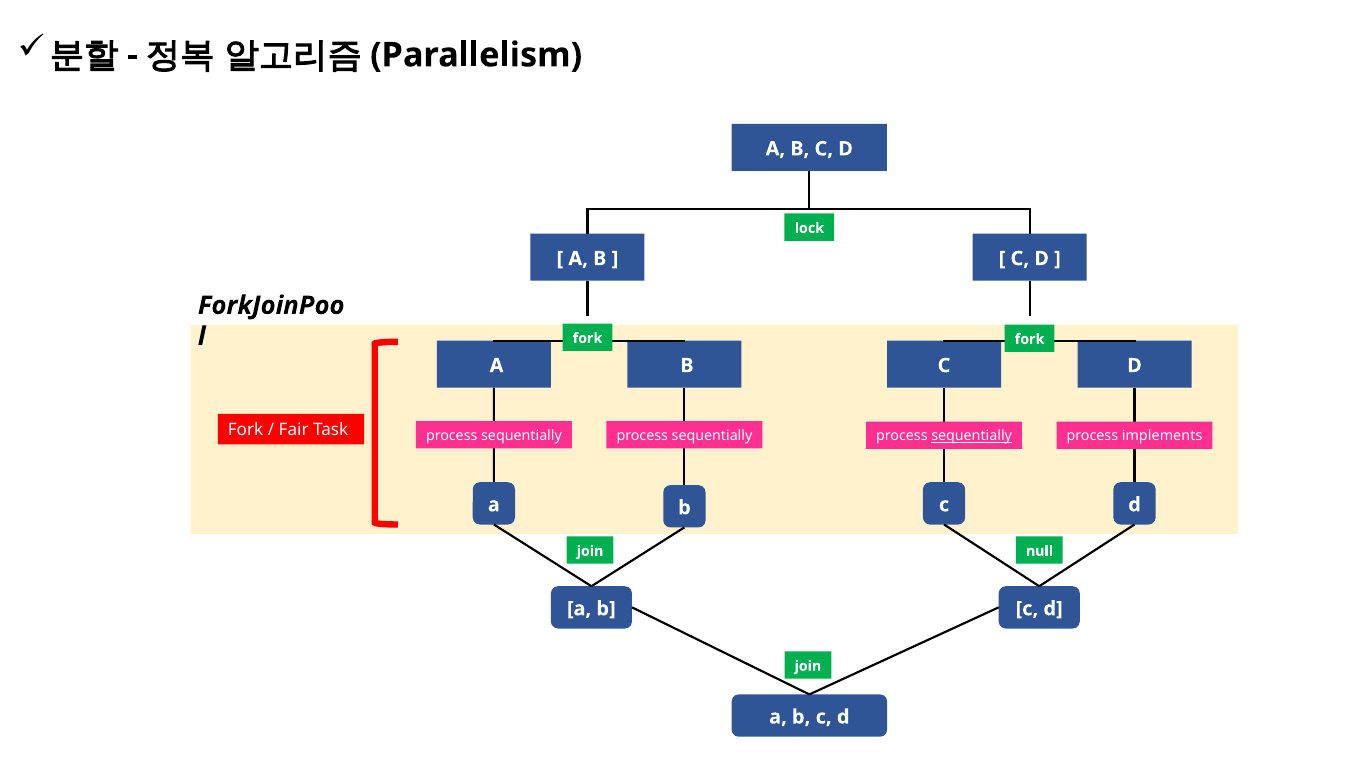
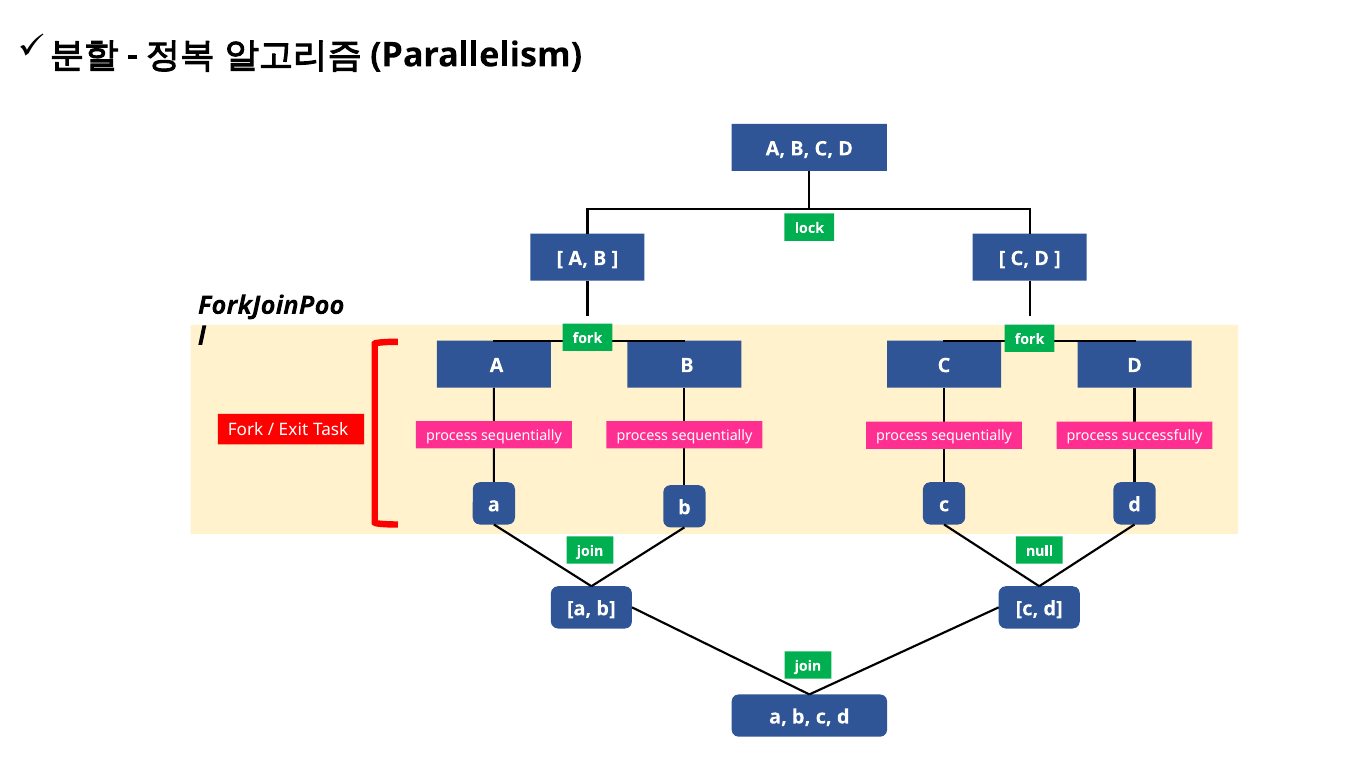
Fair: Fair -> Exit
sequentially at (972, 436) underline: present -> none
implements: implements -> successfully
